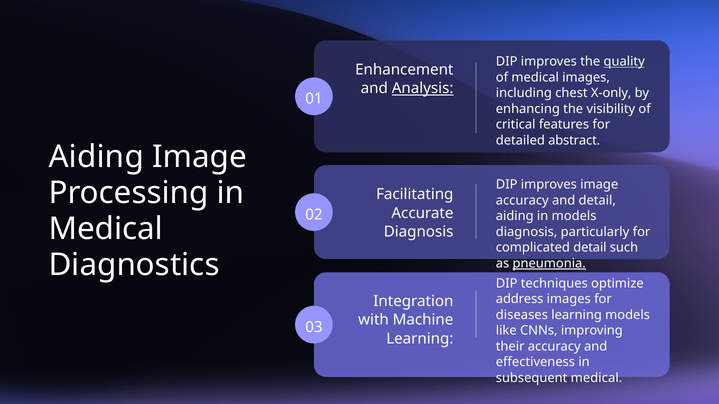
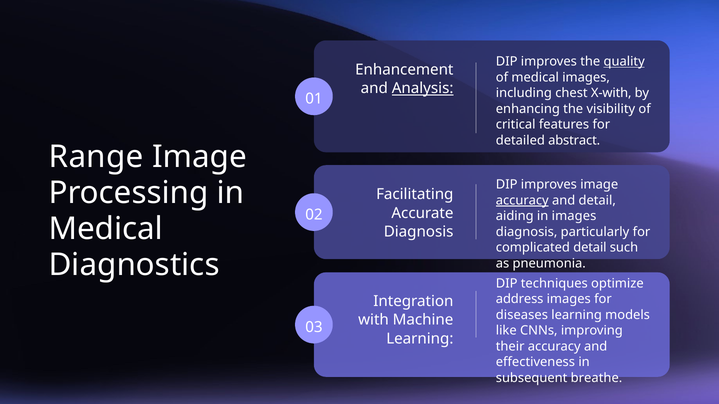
X-only: X-only -> X-with
Aiding at (96, 157): Aiding -> Range
accuracy at (522, 201) underline: none -> present
in models: models -> images
pneumonia underline: present -> none
subsequent medical: medical -> breathe
